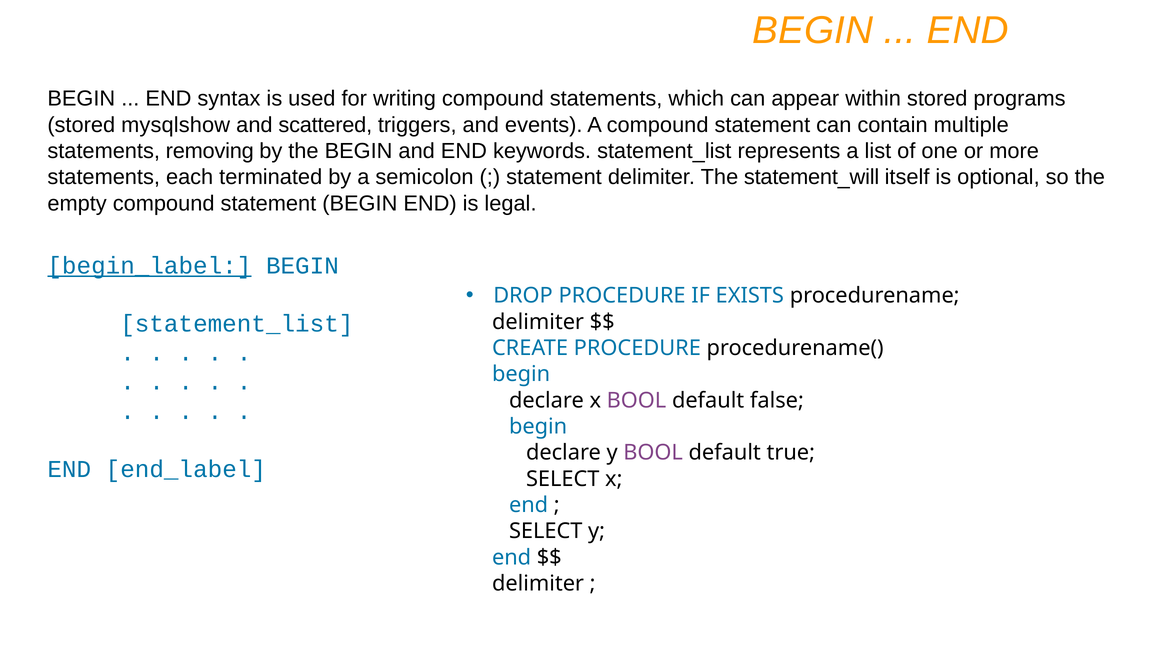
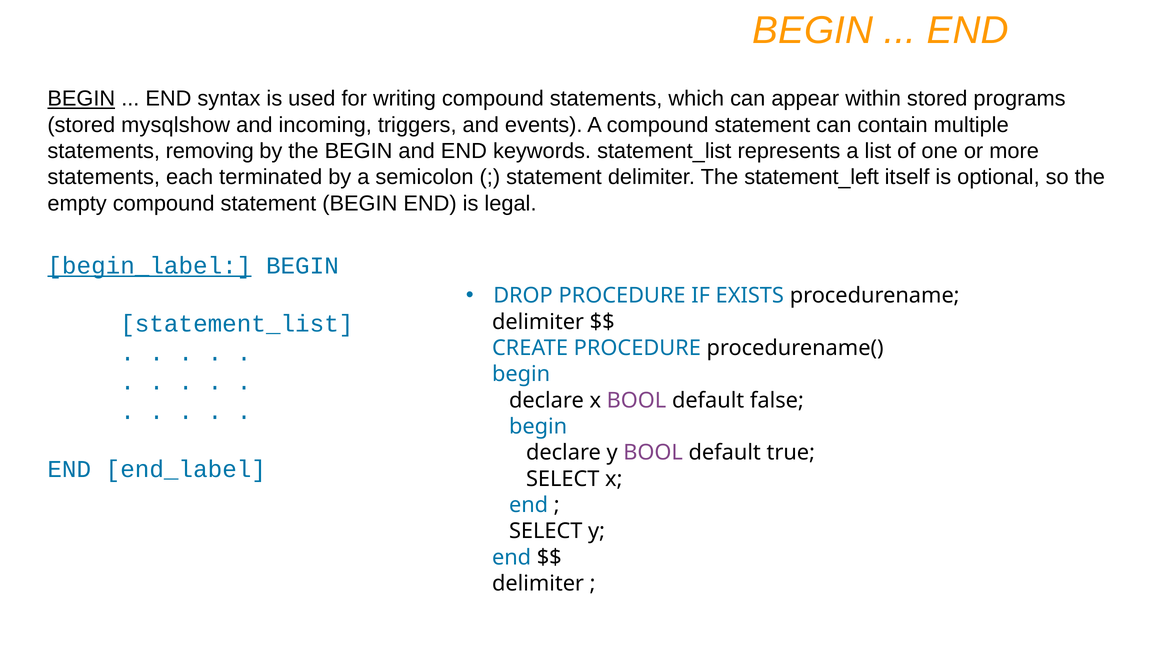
BEGIN at (81, 99) underline: none -> present
scattered: scattered -> incoming
statement_will: statement_will -> statement_left
